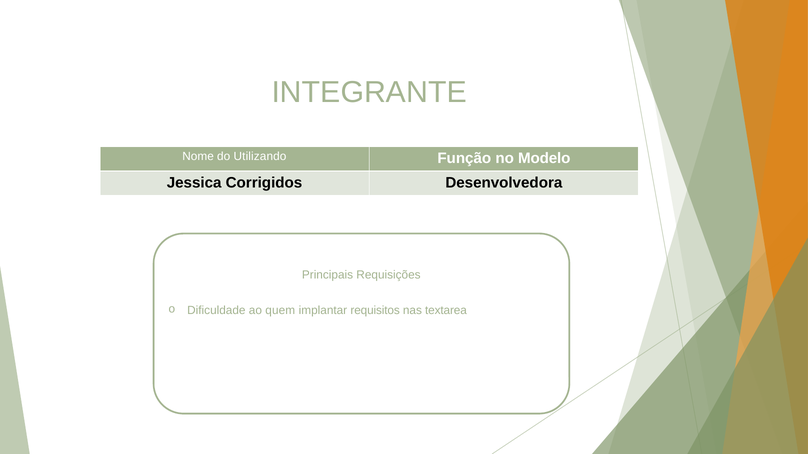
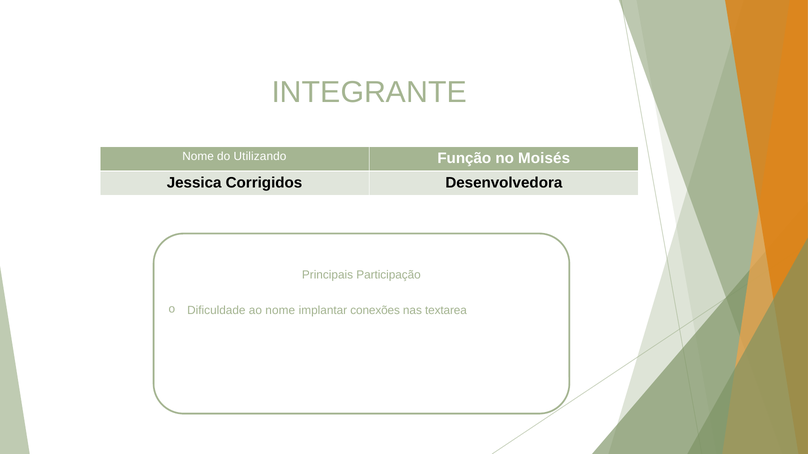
Modelo: Modelo -> Moisés
Requisições: Requisições -> Participação
ao quem: quem -> nome
requisitos: requisitos -> conexões
